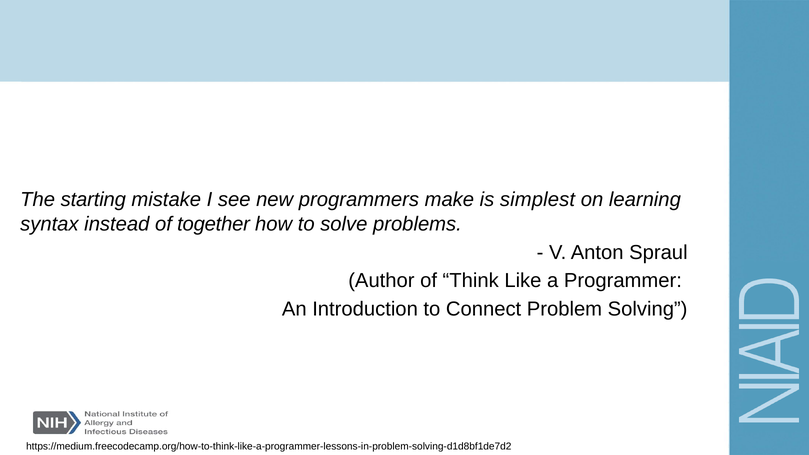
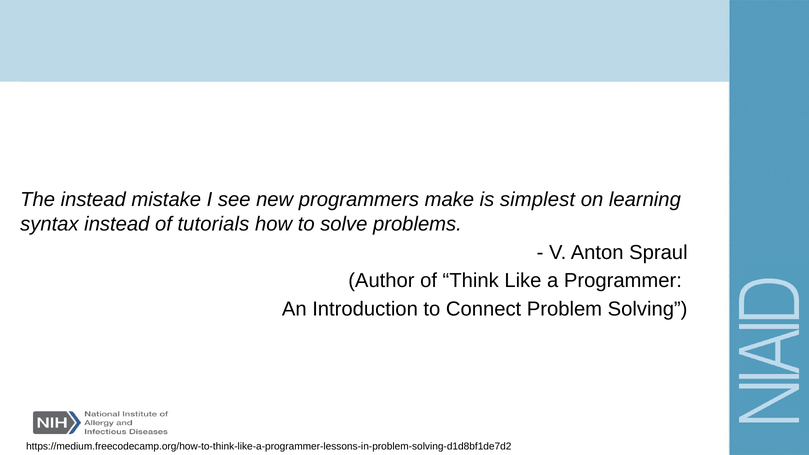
The starting: starting -> instead
together: together -> tutorials
